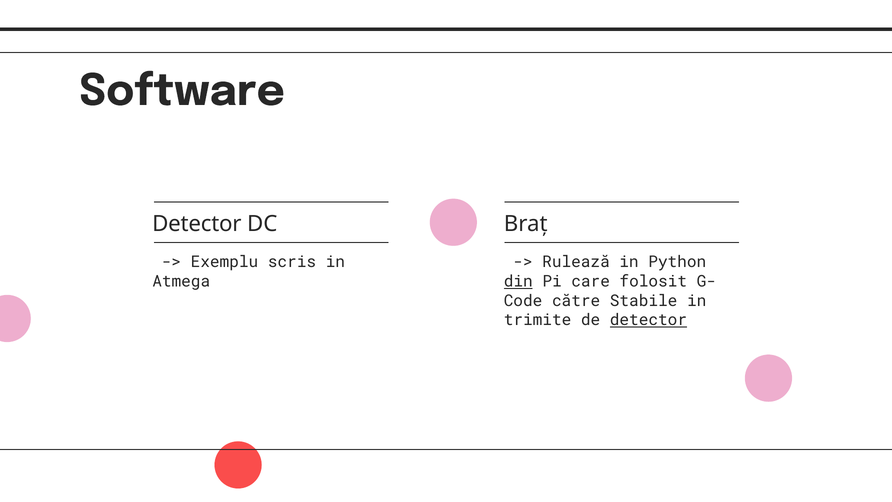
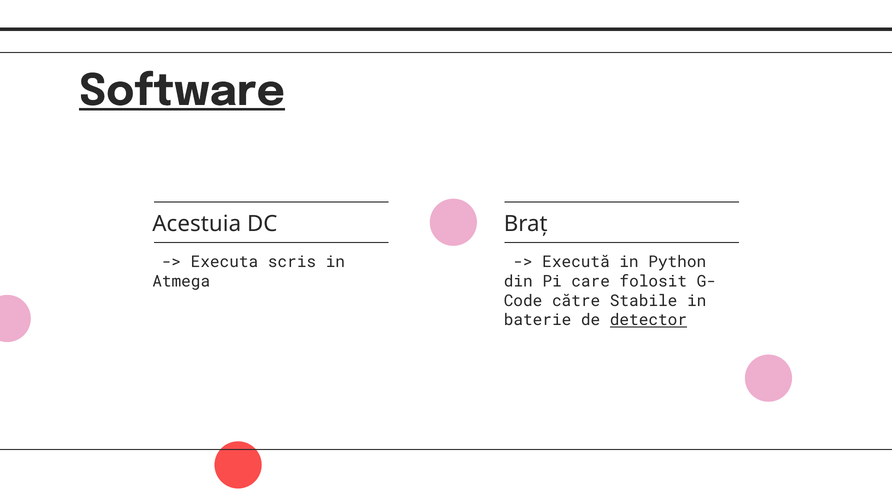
Software underline: none -> present
Detector at (197, 224): Detector -> Acestuia
Exemplu: Exemplu -> Executa
Rulează: Rulează -> Execută
din underline: present -> none
trimite: trimite -> baterie
